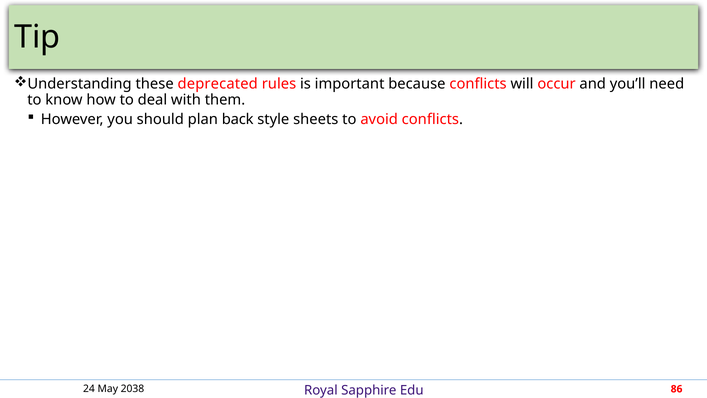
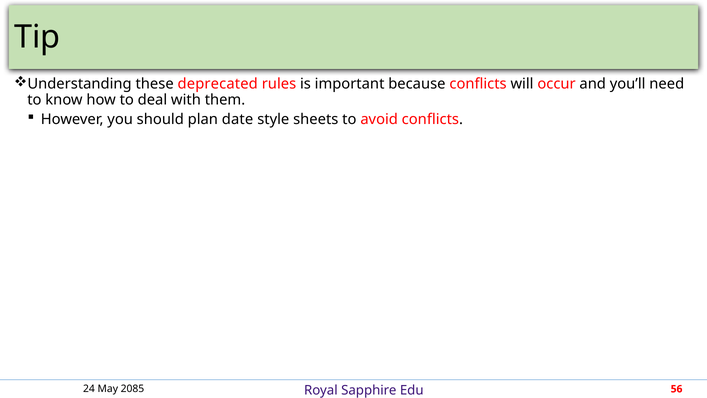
back: back -> date
2038: 2038 -> 2085
86: 86 -> 56
